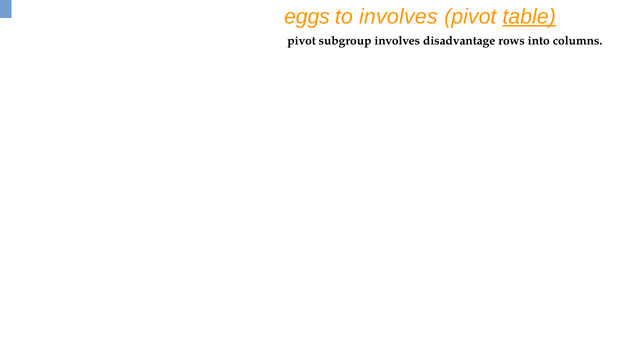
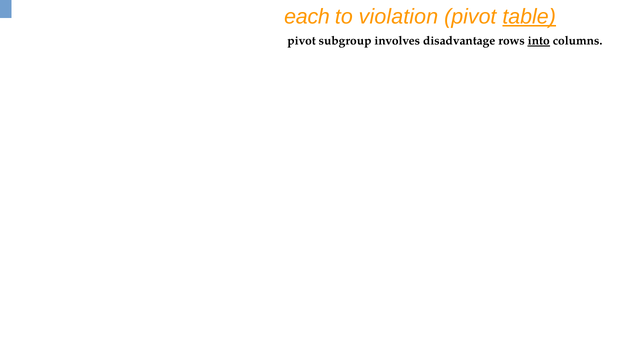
eggs: eggs -> each
to involves: involves -> violation
into underline: none -> present
